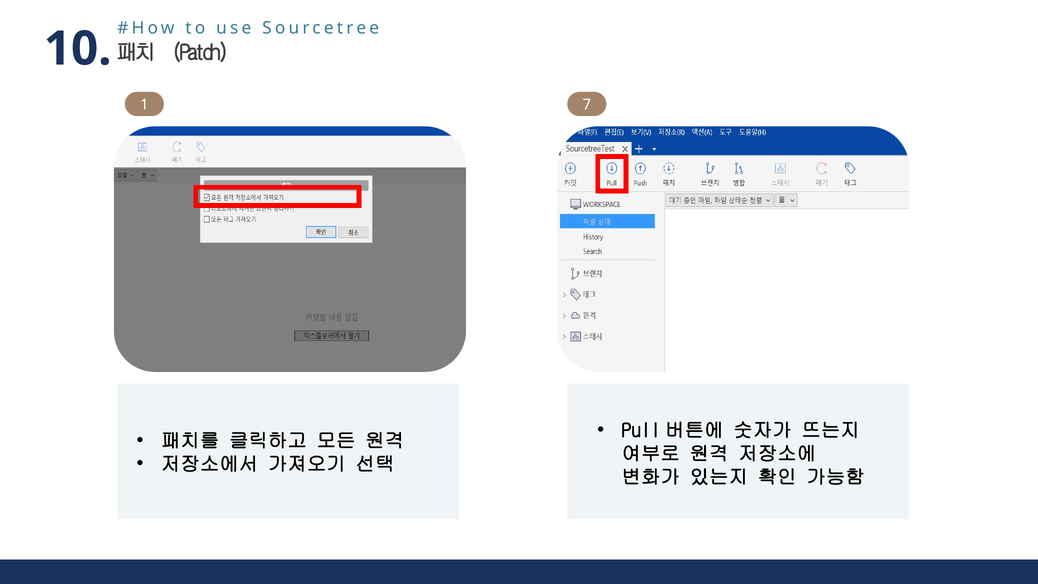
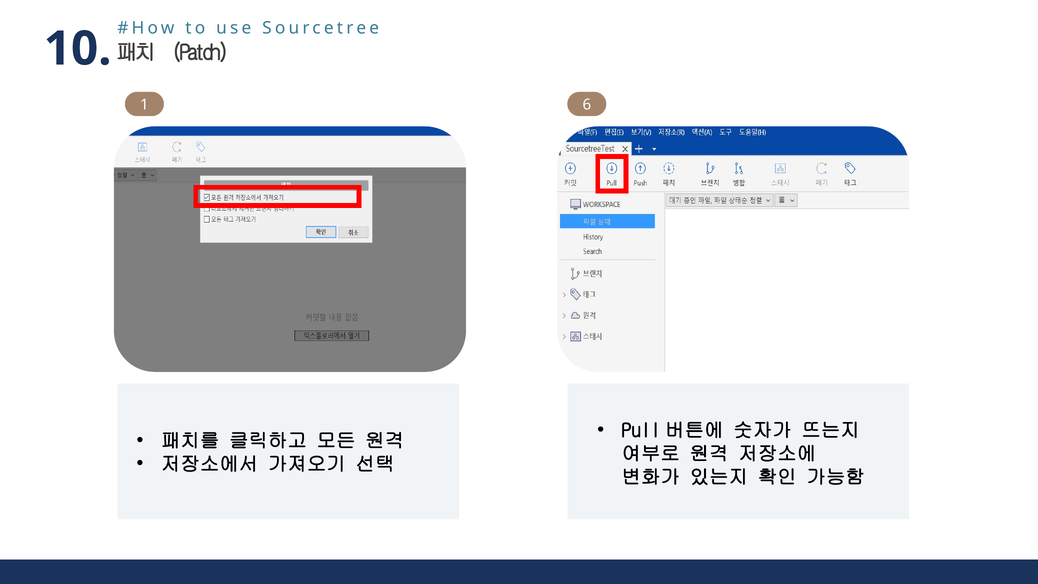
7: 7 -> 6
